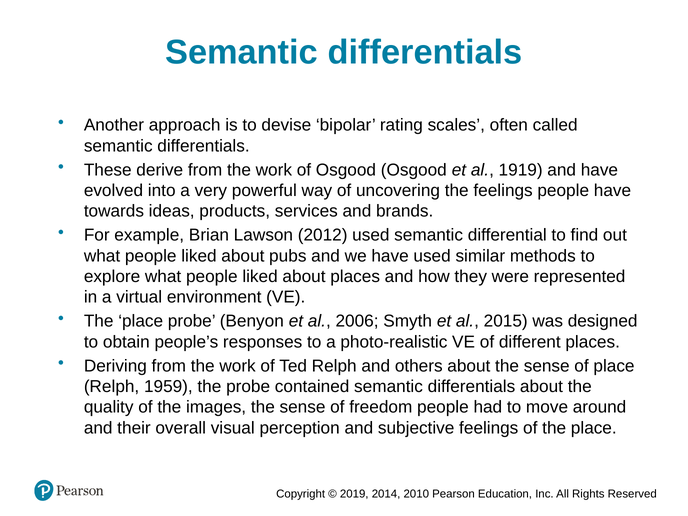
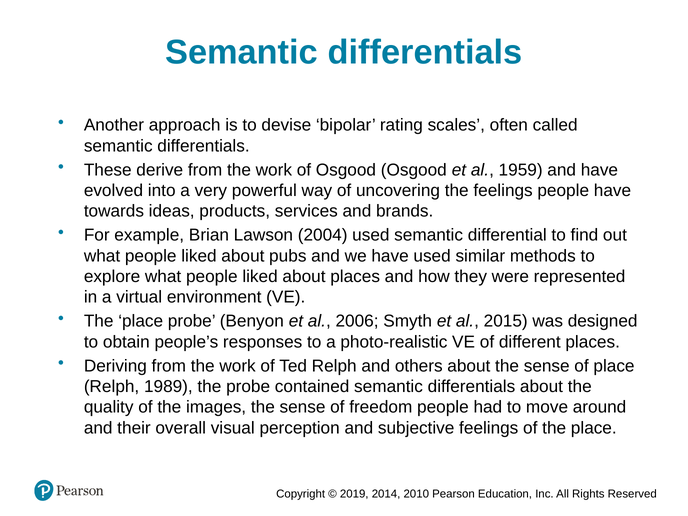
1919: 1919 -> 1959
2012: 2012 -> 2004
1959: 1959 -> 1989
